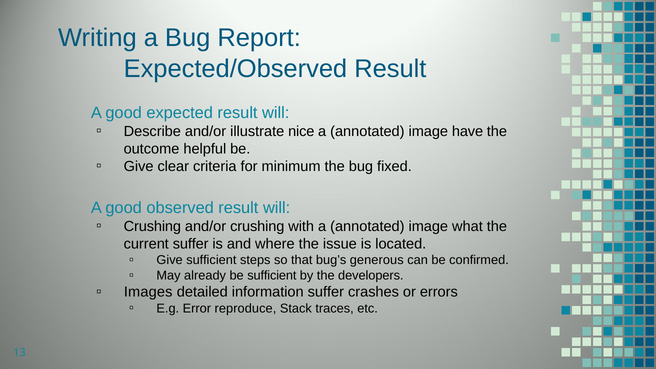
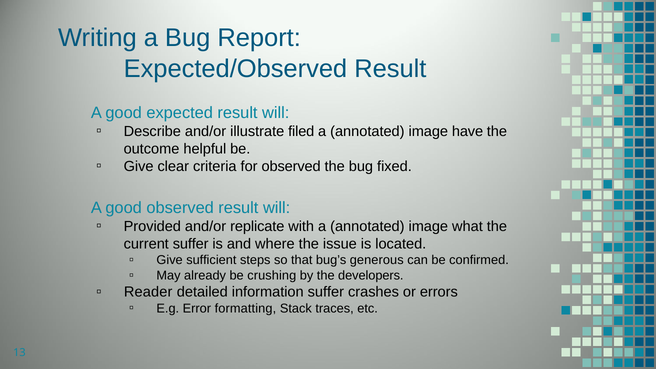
nice: nice -> filed
for minimum: minimum -> observed
Crushing at (152, 227): Crushing -> Provided
and/or crushing: crushing -> replicate
be sufficient: sufficient -> crushing
Images: Images -> Reader
reproduce: reproduce -> formatting
